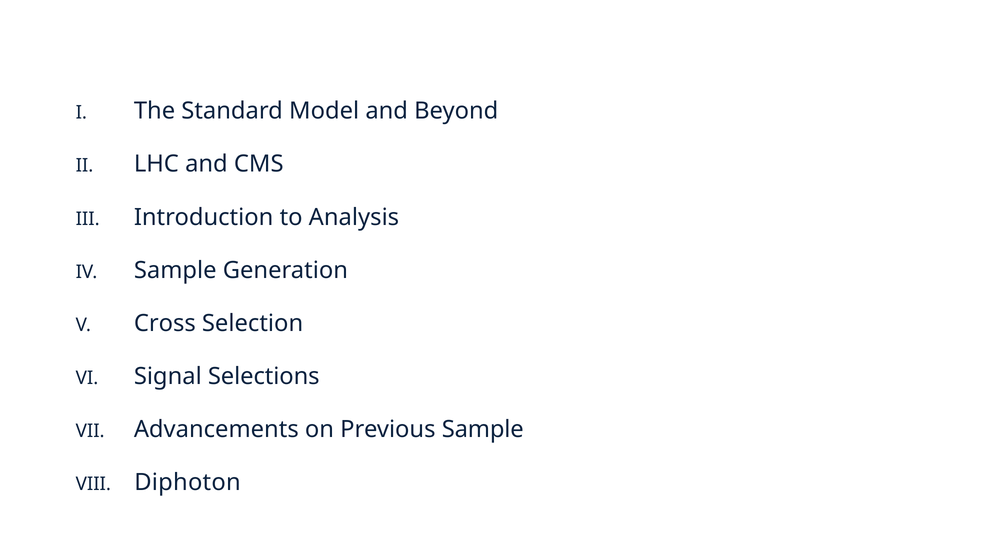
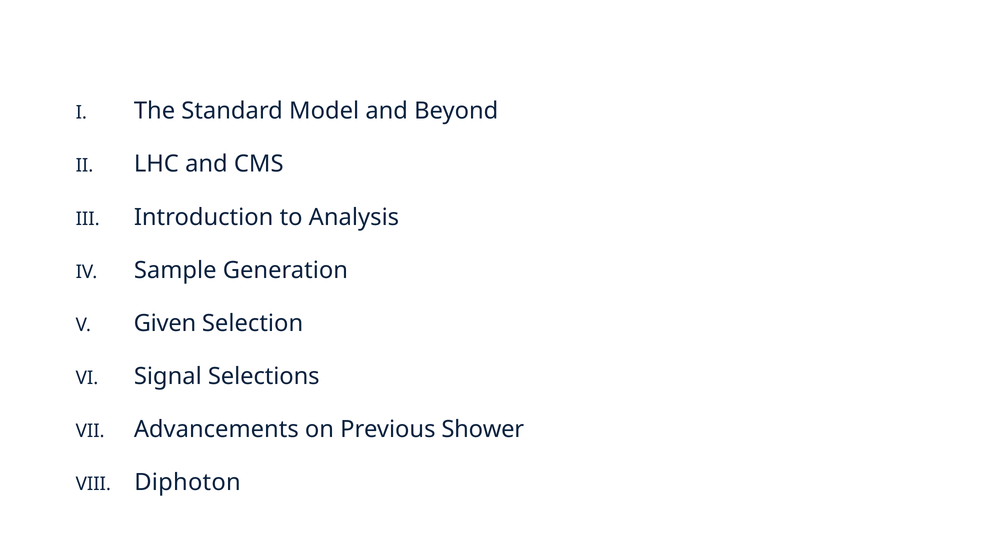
Cross: Cross -> Given
Previous Sample: Sample -> Shower
